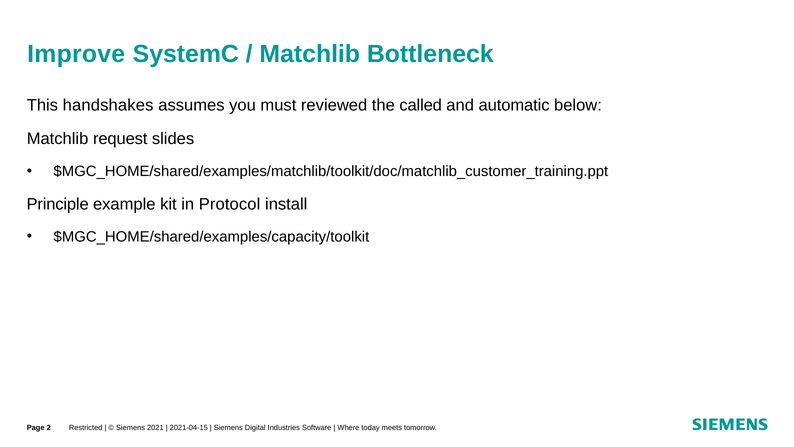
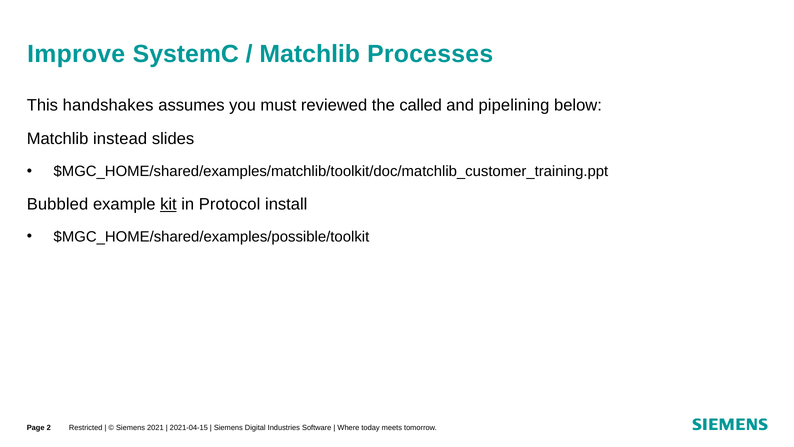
Bottleneck: Bottleneck -> Processes
automatic: automatic -> pipelining
request: request -> instead
Principle: Principle -> Bubbled
kit underline: none -> present
$MGC_HOME/shared/examples/capacity/toolkit: $MGC_HOME/shared/examples/capacity/toolkit -> $MGC_HOME/shared/examples/possible/toolkit
